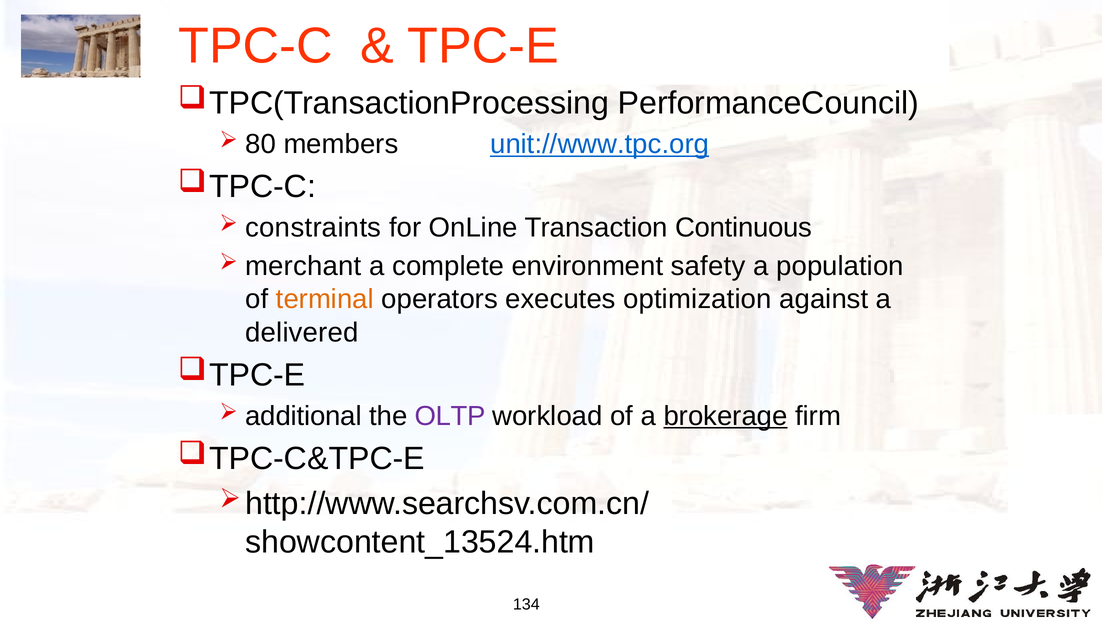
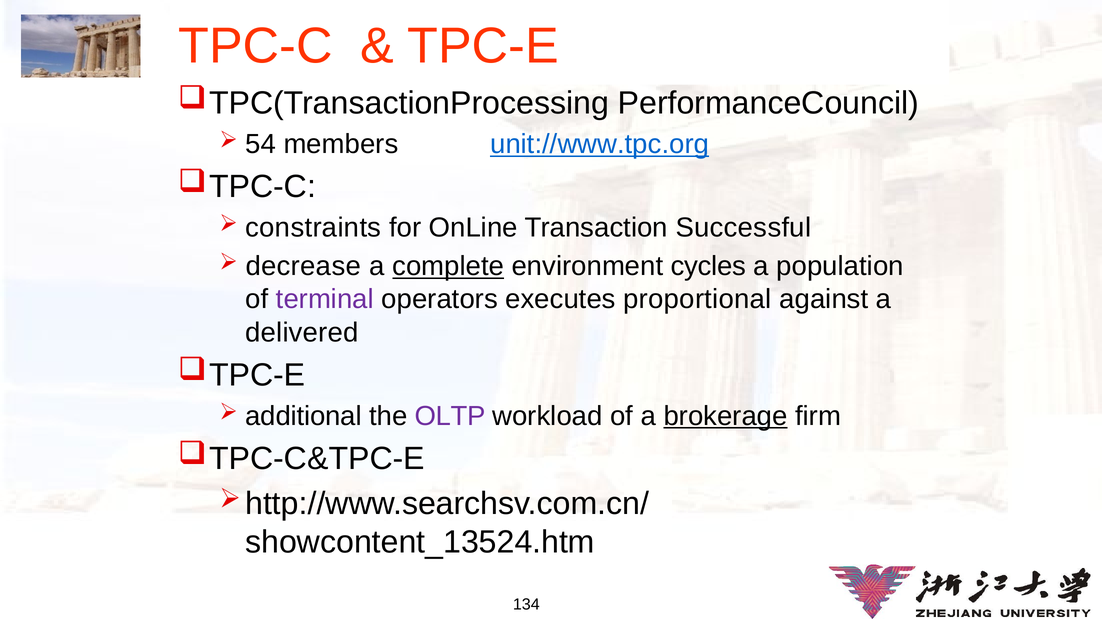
80: 80 -> 54
Continuous: Continuous -> Successful
merchant: merchant -> decrease
complete underline: none -> present
safety: safety -> cycles
terminal colour: orange -> purple
optimization: optimization -> proportional
